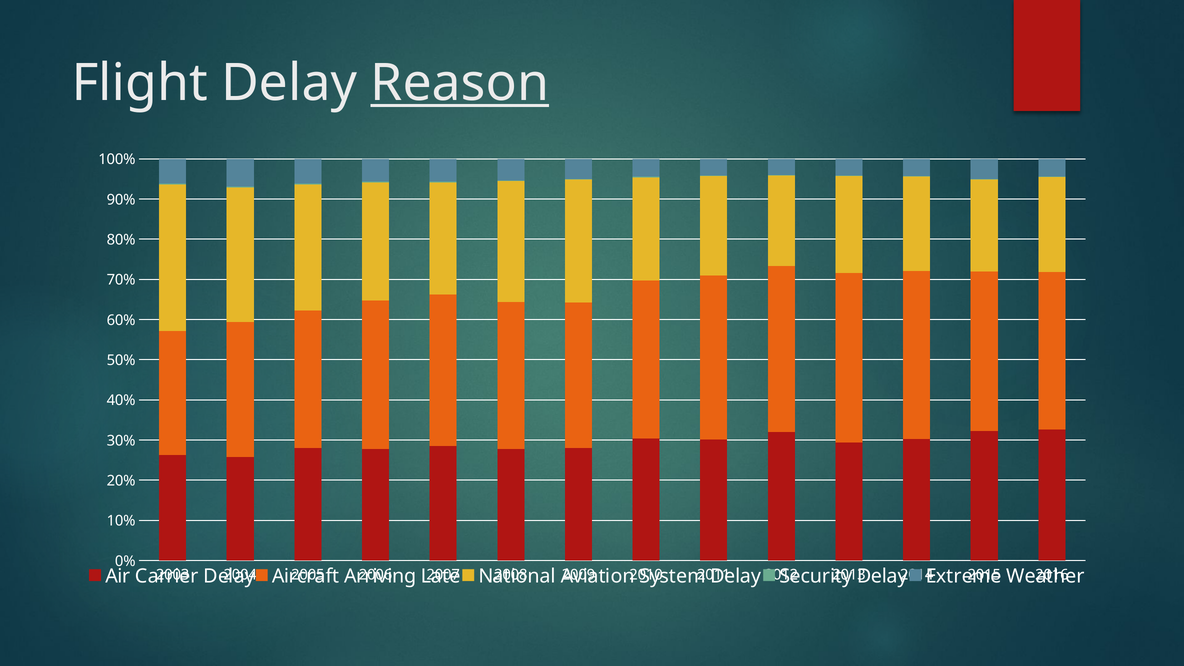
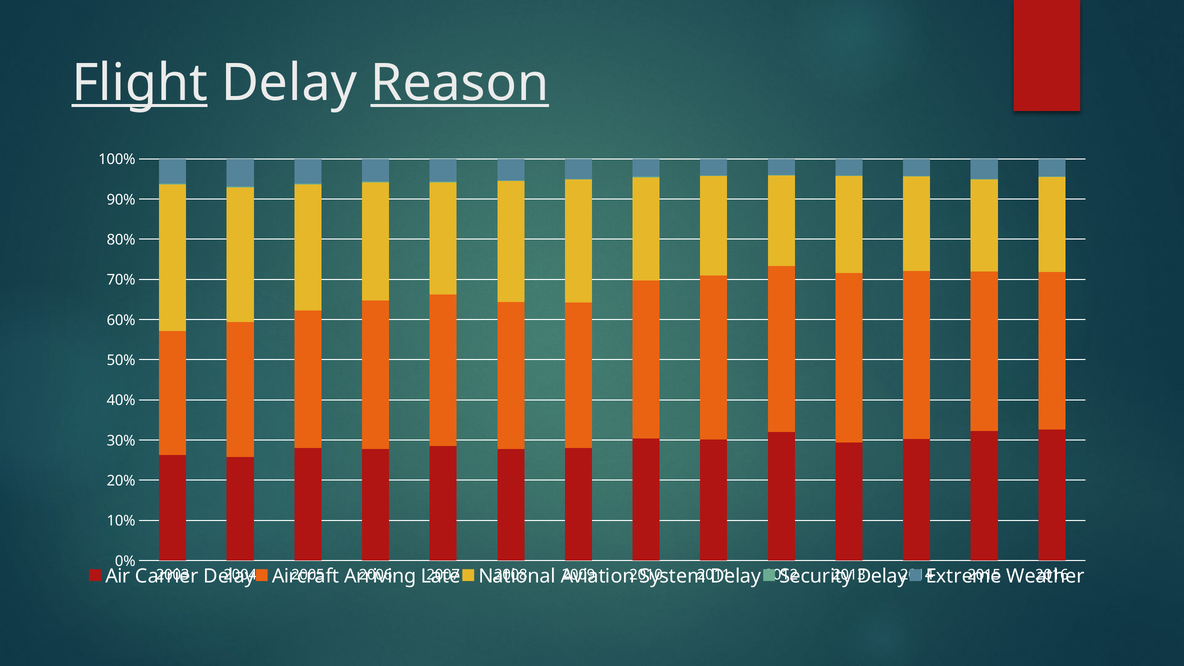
Flight underline: none -> present
